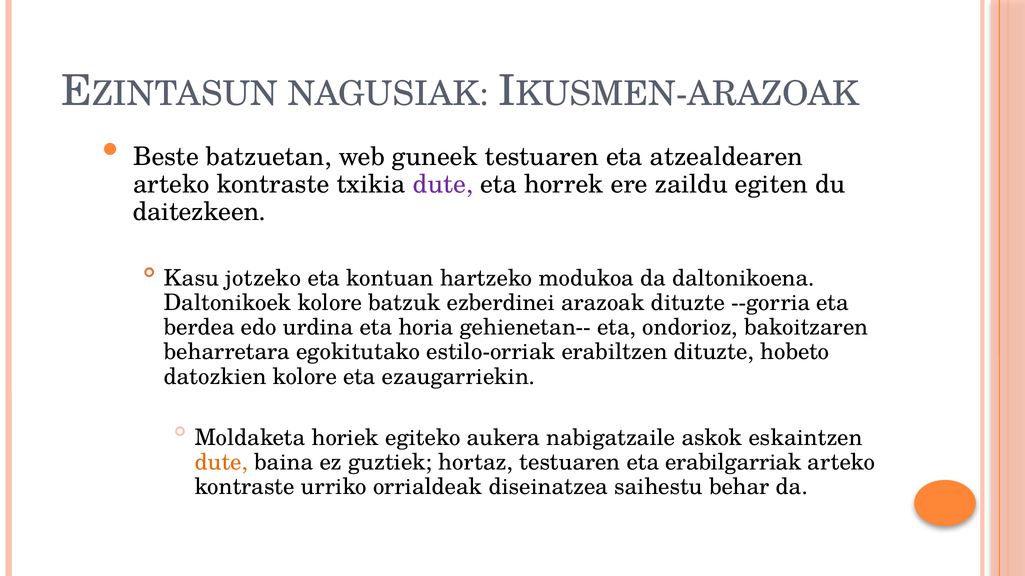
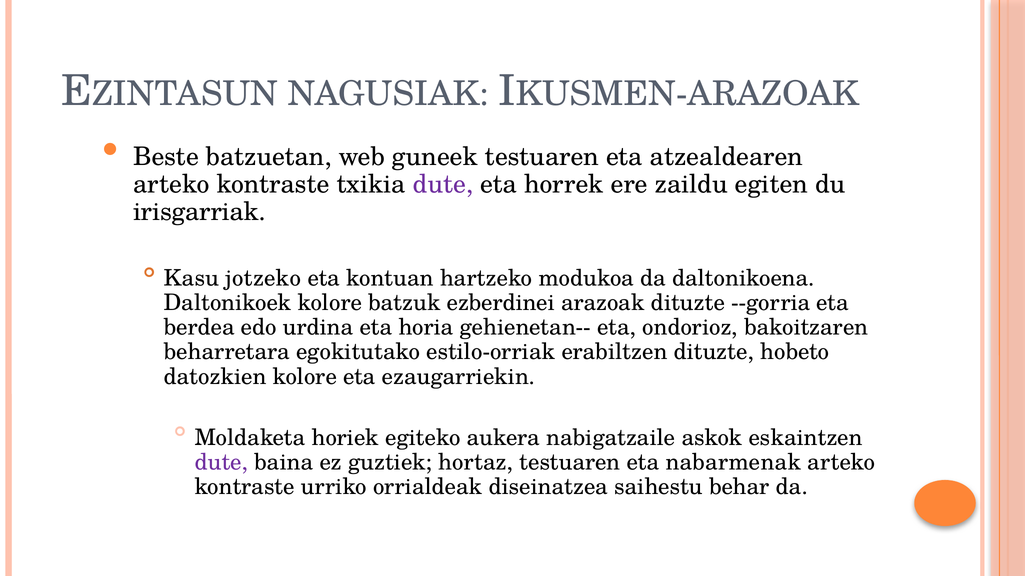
daitezkeen: daitezkeen -> irisgarriak
dute at (221, 463) colour: orange -> purple
erabilgarriak: erabilgarriak -> nabarmenak
